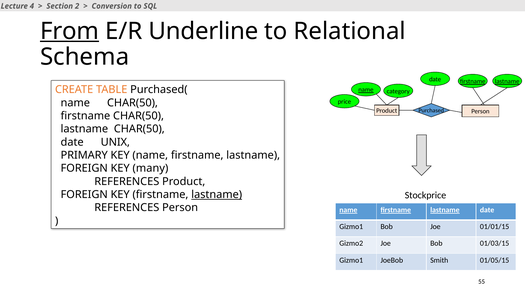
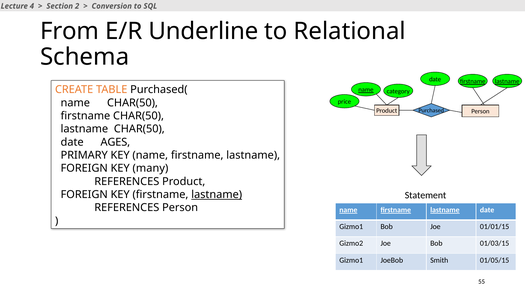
From underline: present -> none
UNIX: UNIX -> AGES
Stockprice: Stockprice -> Statement
